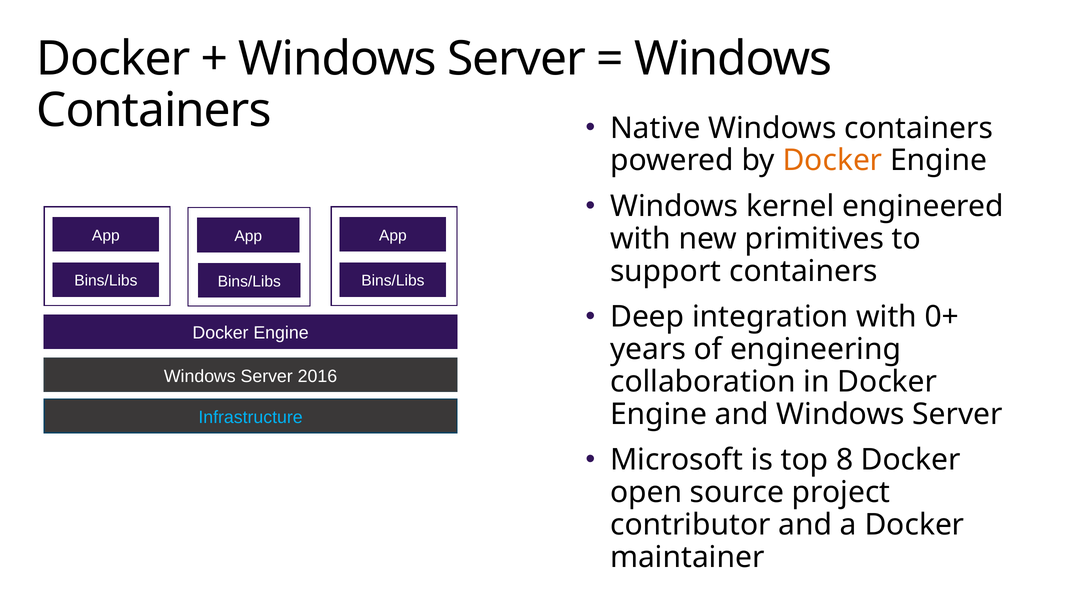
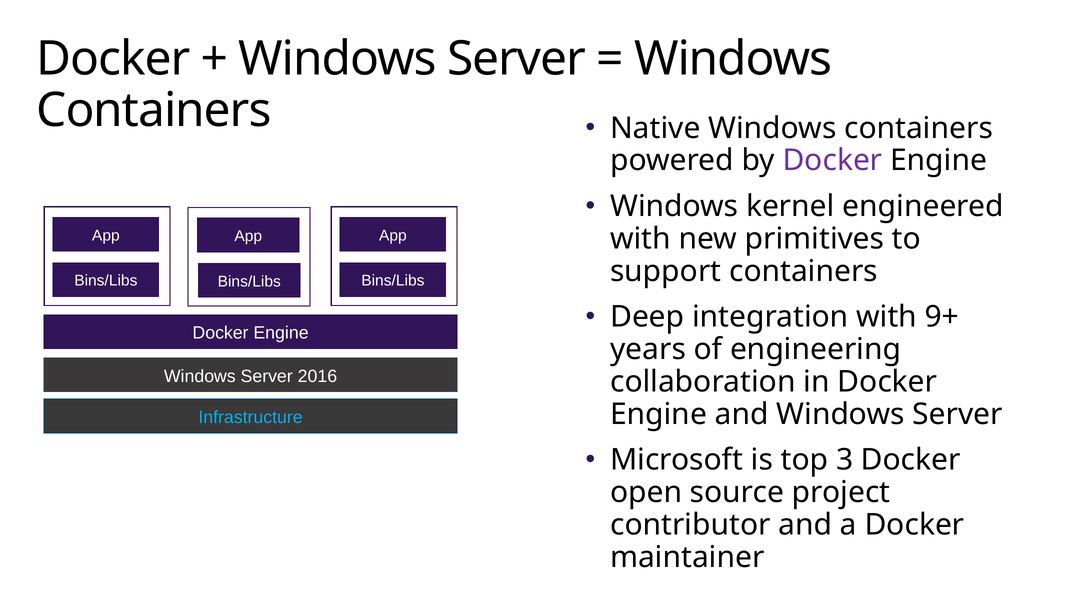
Docker at (832, 161) colour: orange -> purple
0+: 0+ -> 9+
8: 8 -> 3
